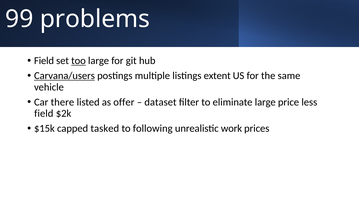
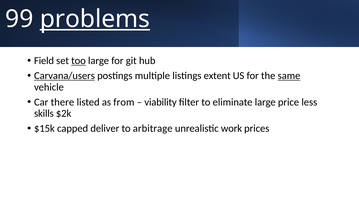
problems underline: none -> present
same underline: none -> present
offer: offer -> from
dataset: dataset -> viability
field at (44, 113): field -> skills
tasked: tasked -> deliver
following: following -> arbitrage
